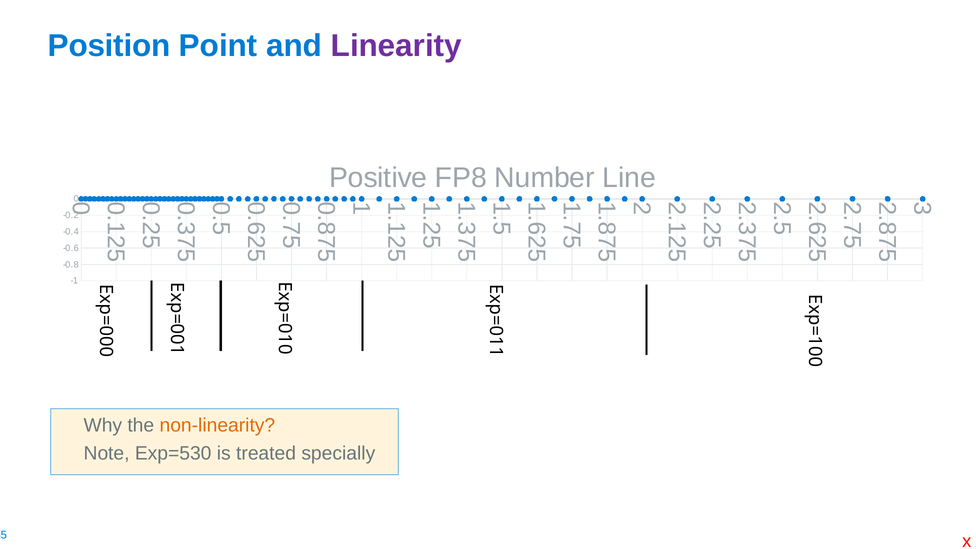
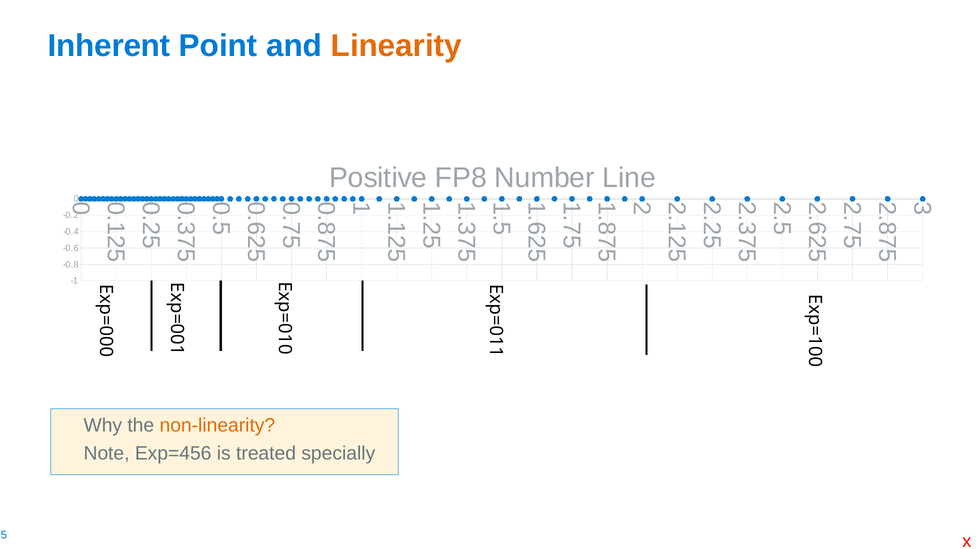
Position: Position -> Inherent
Linearity colour: purple -> orange
Exp=530: Exp=530 -> Exp=456
